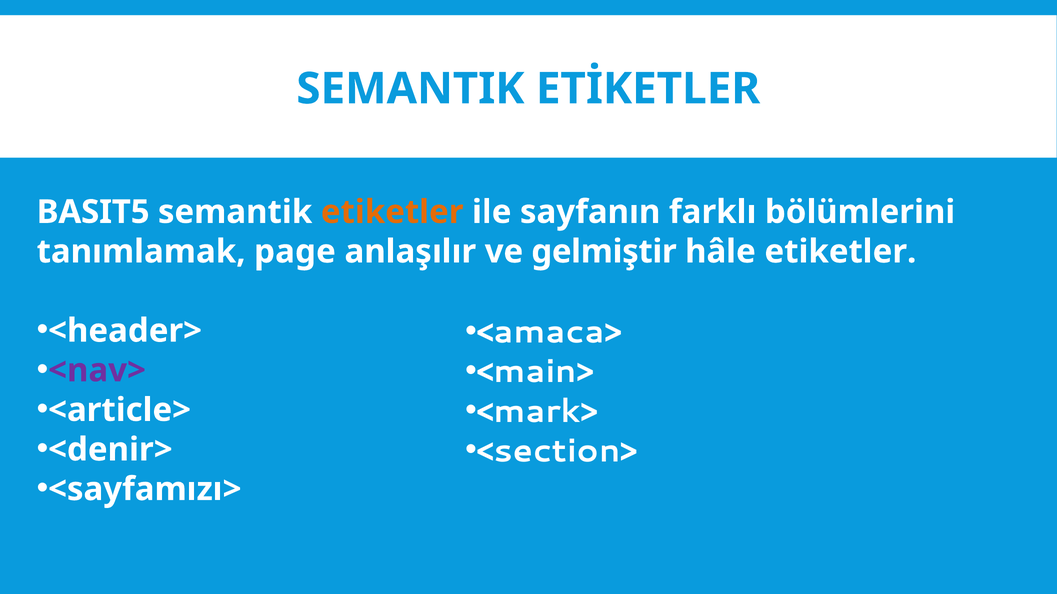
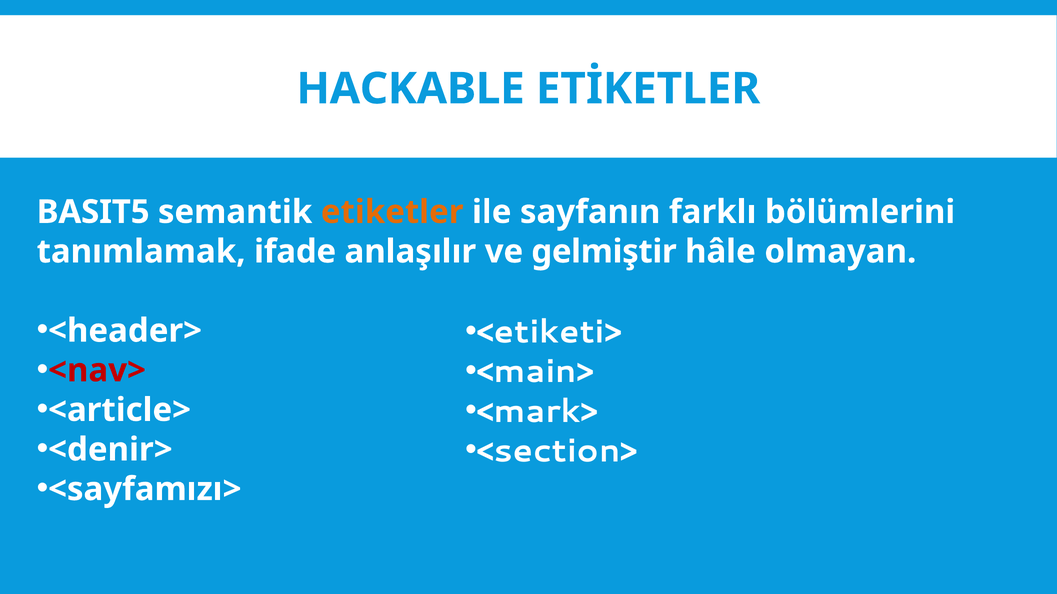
SEMANTIK at (410, 89): SEMANTIK -> HACKABLE
page: page -> ifade
hâle etiketler: etiketler -> olmayan
<amaca>: <amaca> -> <etiketi>
<nav> colour: purple -> red
